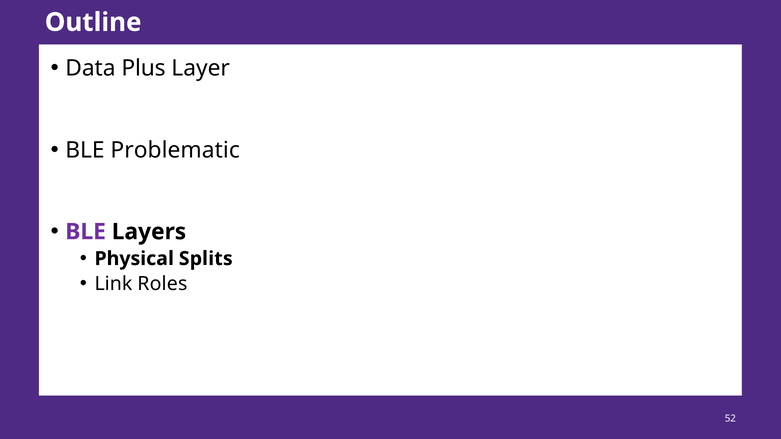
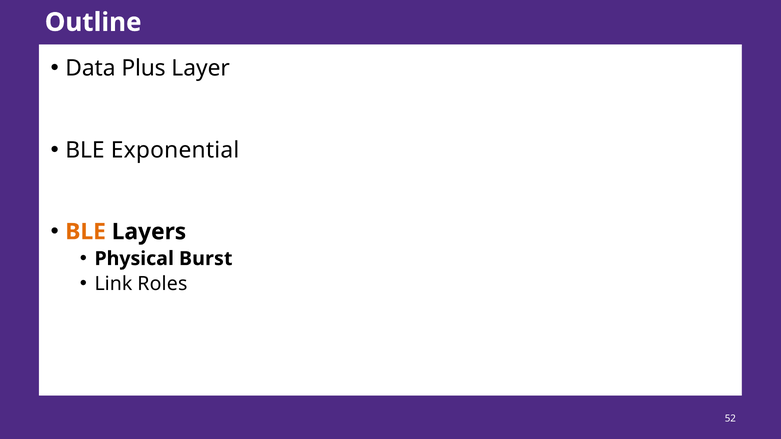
Problematic: Problematic -> Exponential
BLE at (86, 232) colour: purple -> orange
Splits: Splits -> Burst
